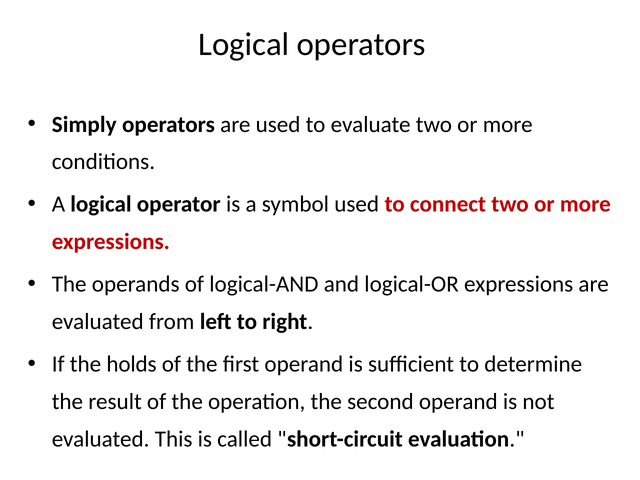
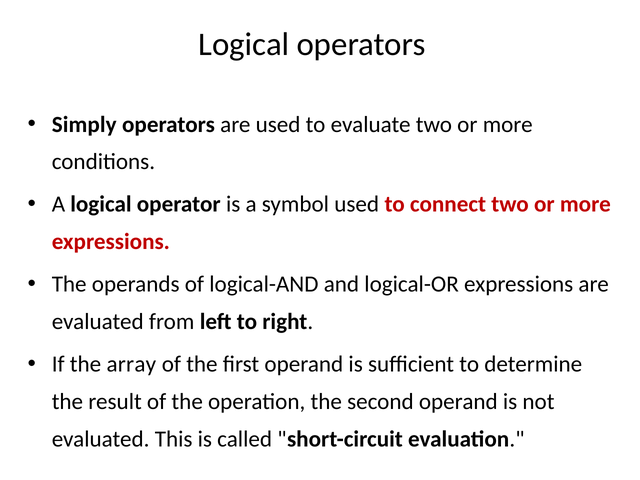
holds: holds -> array
